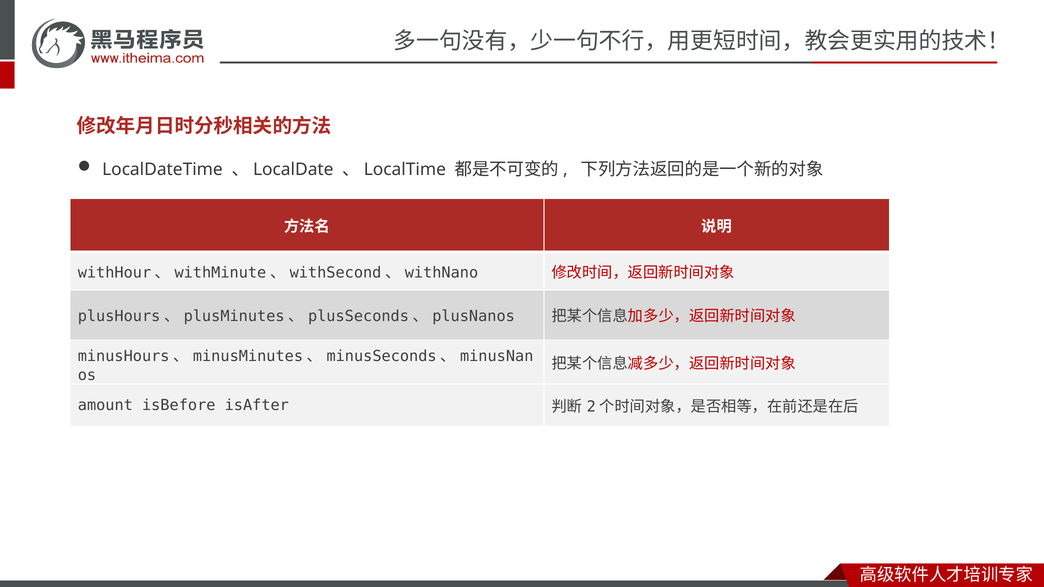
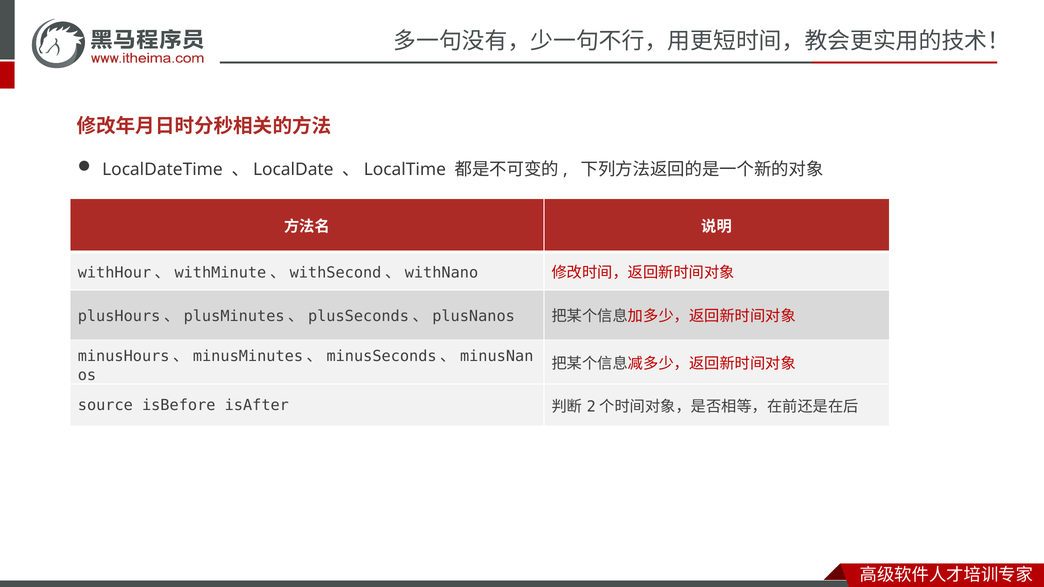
amount: amount -> source
